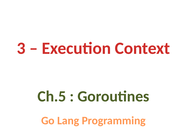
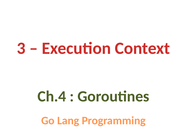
Ch.5: Ch.5 -> Ch.4
